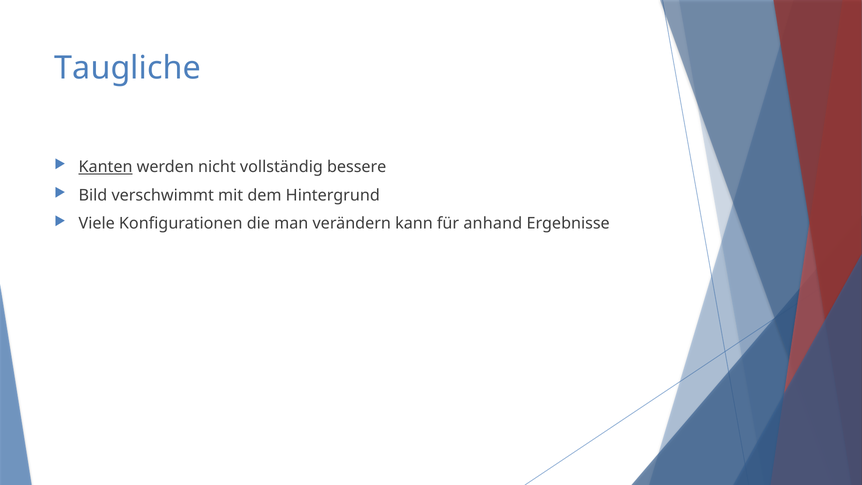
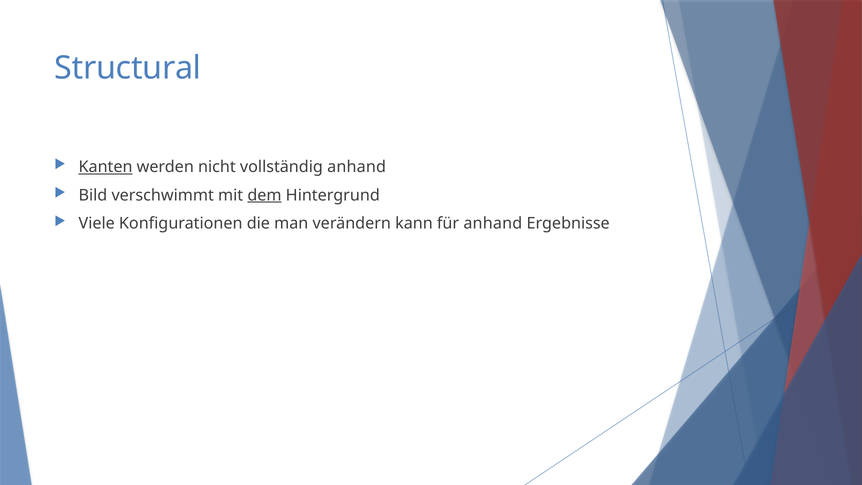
Taugliche: Taugliche -> Structural
vollständig bessere: bessere -> anhand
dem underline: none -> present
